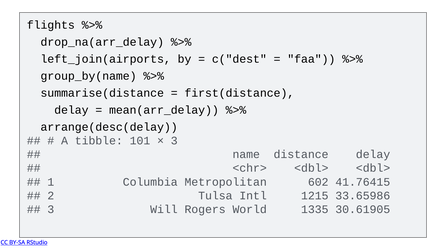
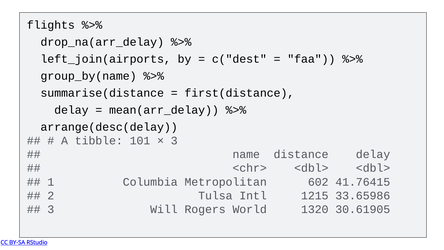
1335: 1335 -> 1320
